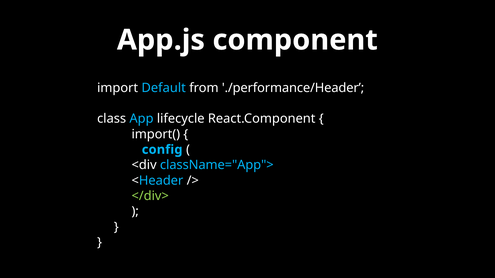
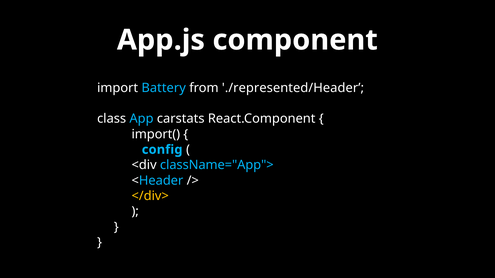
Default: Default -> Battery
./performance/Header: ./performance/Header -> ./represented/Header
lifecycle: lifecycle -> carstats
</div> colour: light green -> yellow
